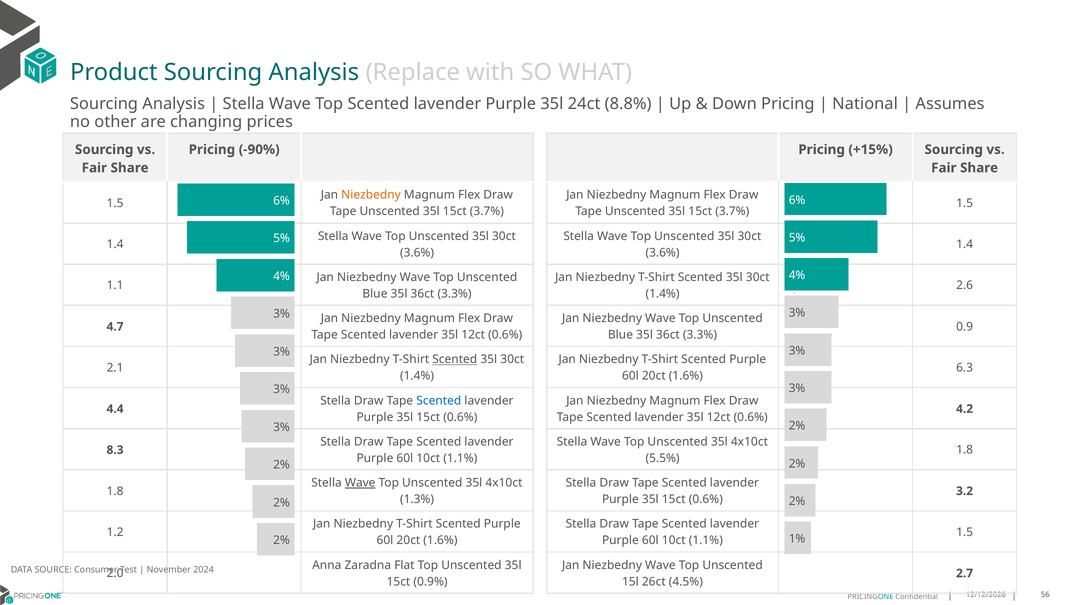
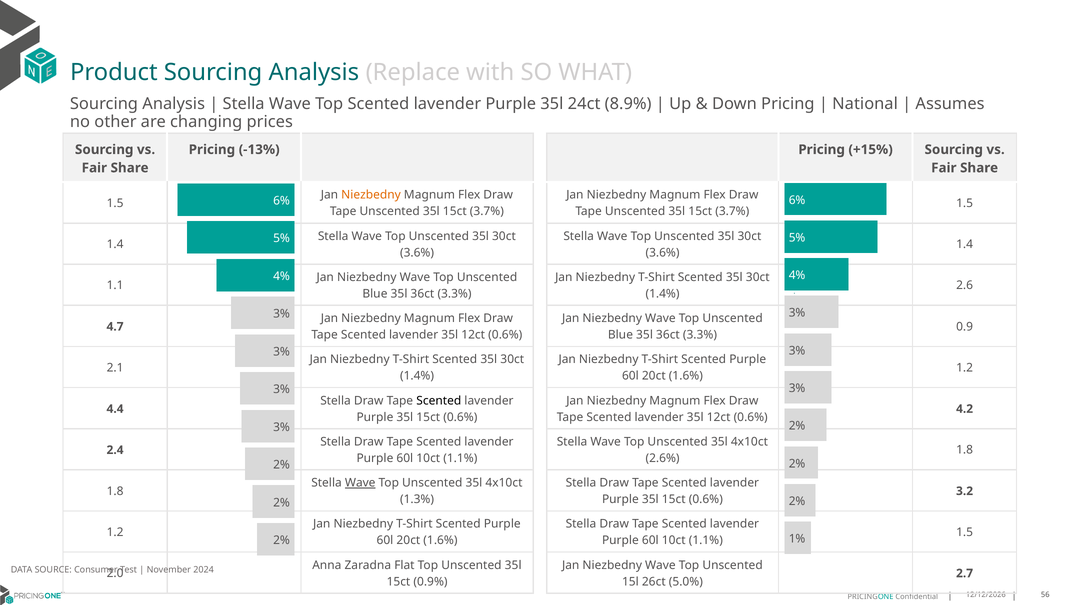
8.8%: 8.8% -> 8.9%
-90%: -90% -> -13%
Scented at (455, 360) underline: present -> none
6.3 at (965, 368): 6.3 -> 1.2
Scented at (439, 401) colour: blue -> black
8.3: 8.3 -> 2.4
5.5%: 5.5% -> 2.6%
4.5%: 4.5% -> 5.0%
